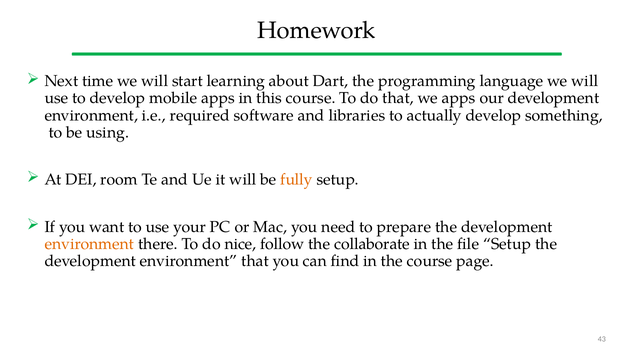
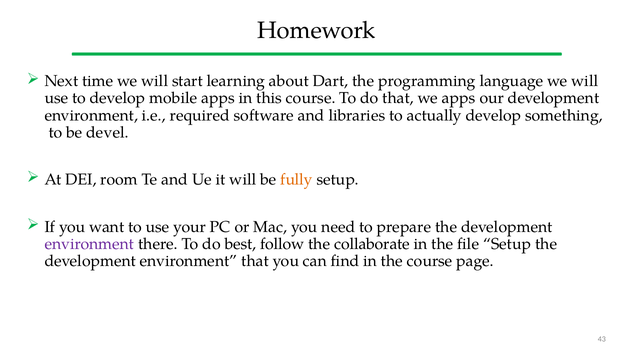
using: using -> devel
environment at (89, 244) colour: orange -> purple
nice: nice -> best
